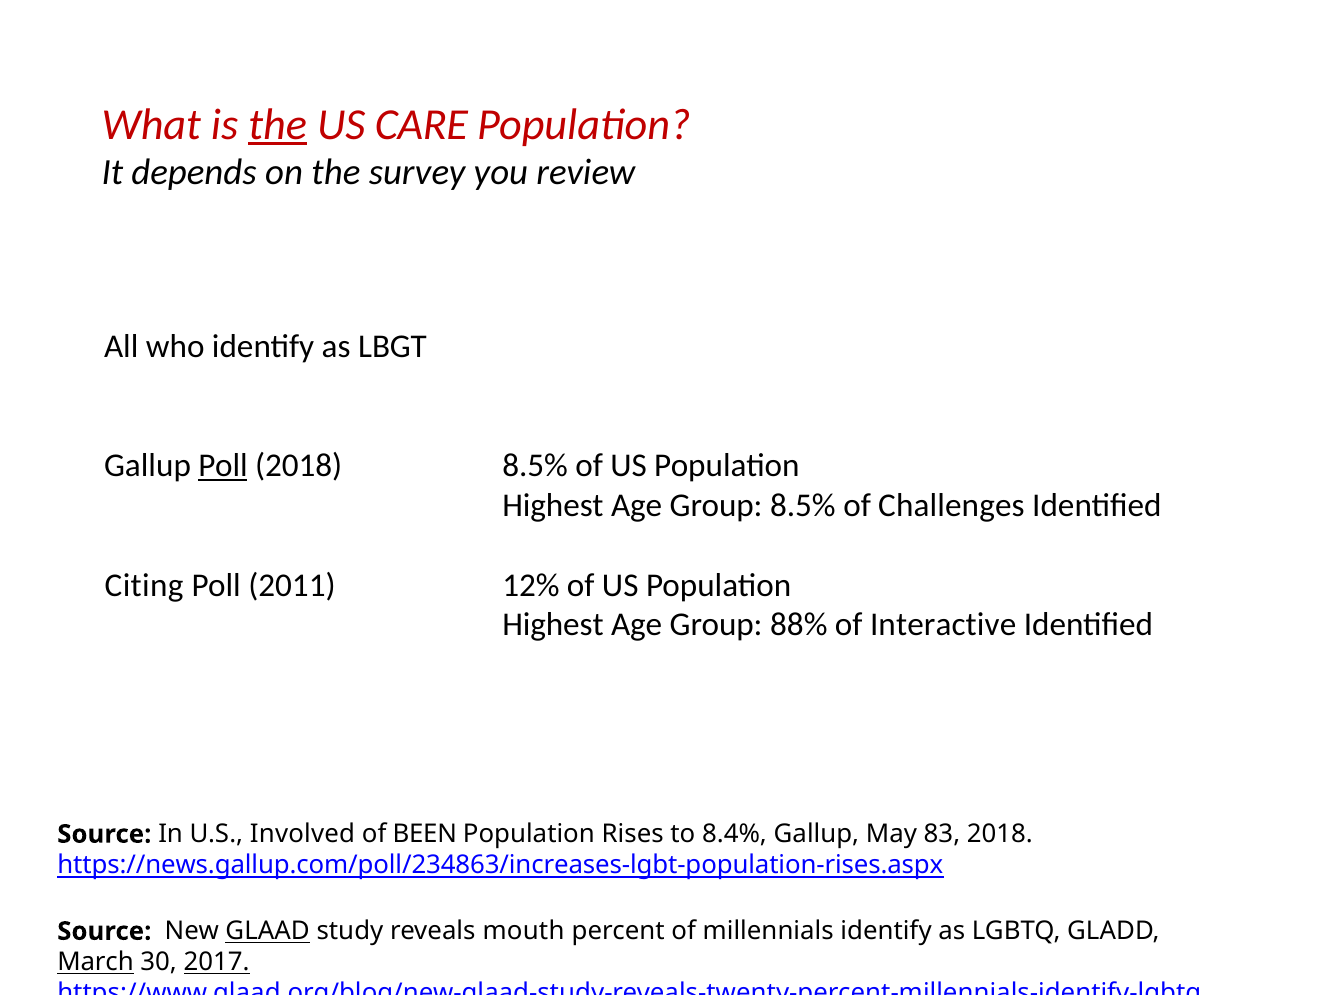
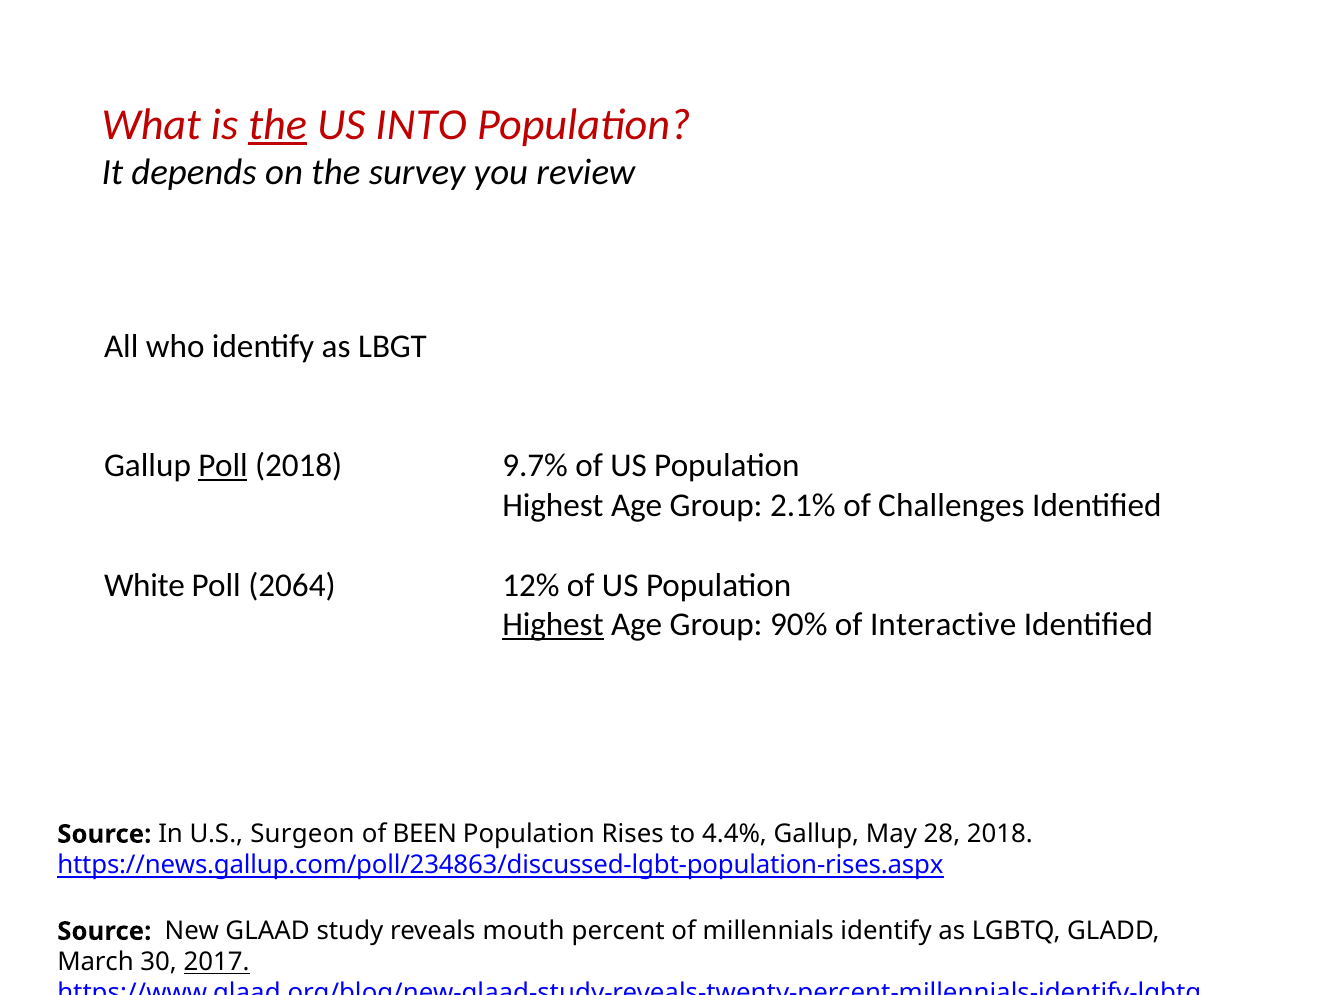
CARE: CARE -> INTO
2018 8.5%: 8.5% -> 9.7%
Group 8.5%: 8.5% -> 2.1%
Citing: Citing -> White
2011: 2011 -> 2064
Highest at (553, 625) underline: none -> present
88%: 88% -> 90%
Involved: Involved -> Surgeon
8.4%: 8.4% -> 4.4%
83: 83 -> 28
https://news.gallup.com/poll/234863/increases-lgbt-population-rises.aspx: https://news.gallup.com/poll/234863/increases-lgbt-population-rises.aspx -> https://news.gallup.com/poll/234863/discussed-lgbt-population-rises.aspx
GLAAD underline: present -> none
March underline: present -> none
